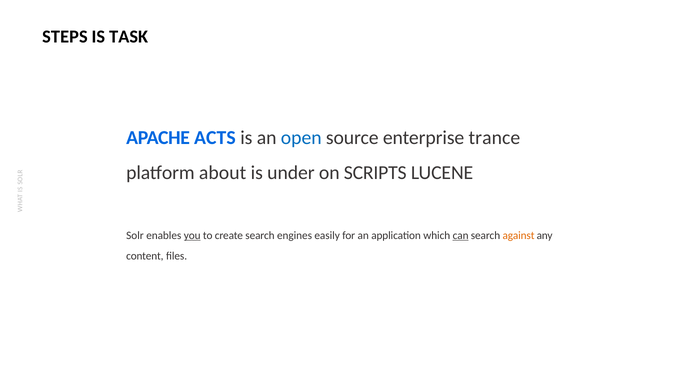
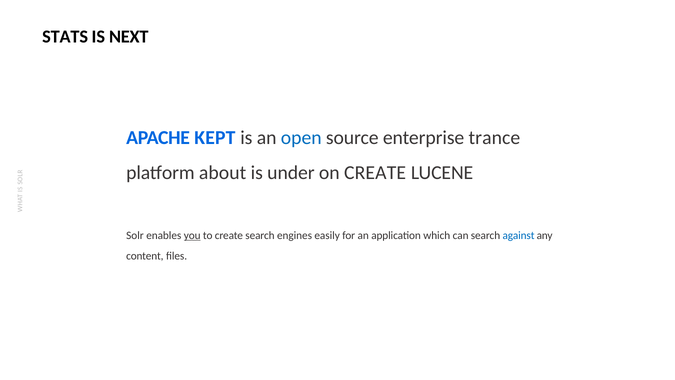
STEPS: STEPS -> STATS
TASK: TASK -> NEXT
ACTS: ACTS -> KEPT
on SCRIPTS: SCRIPTS -> CREATE
can underline: present -> none
against colour: orange -> blue
